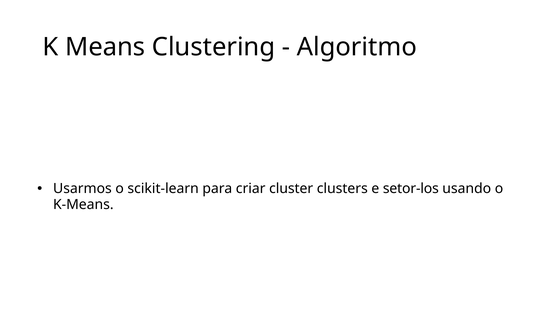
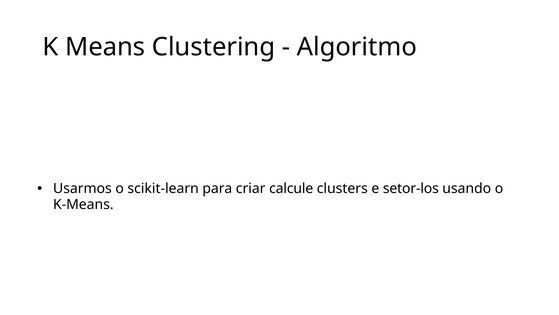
cluster: cluster -> calcule
